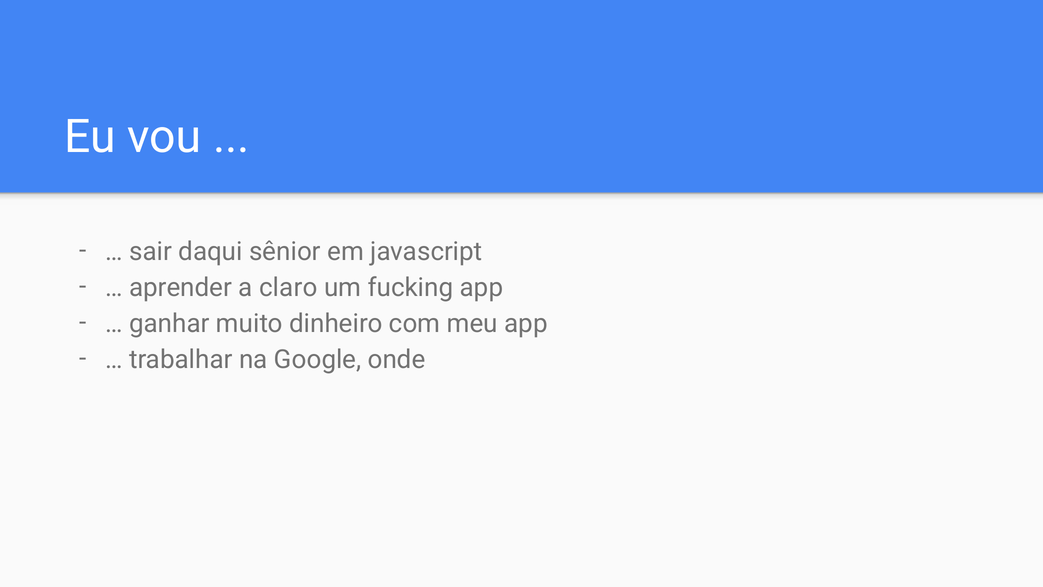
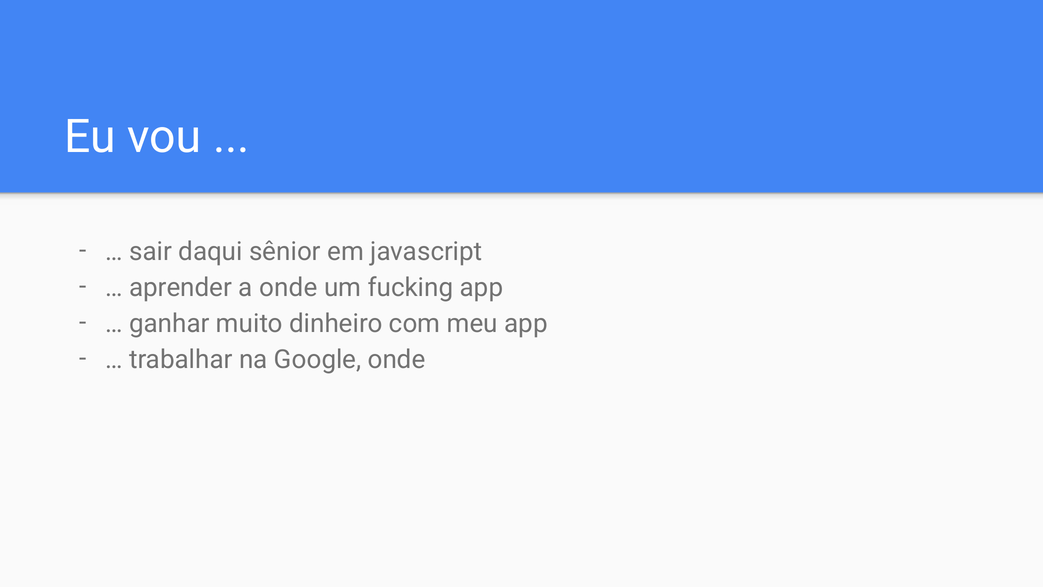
a claro: claro -> onde
